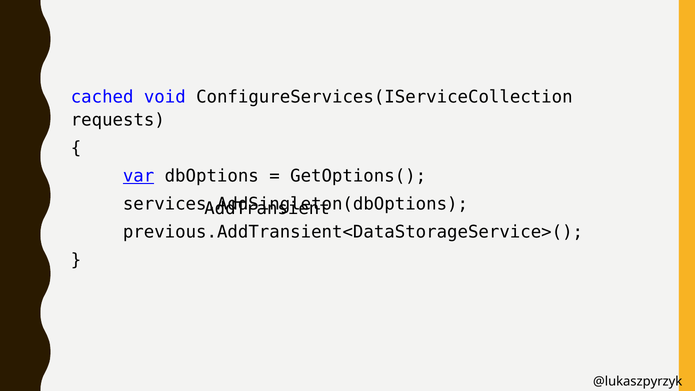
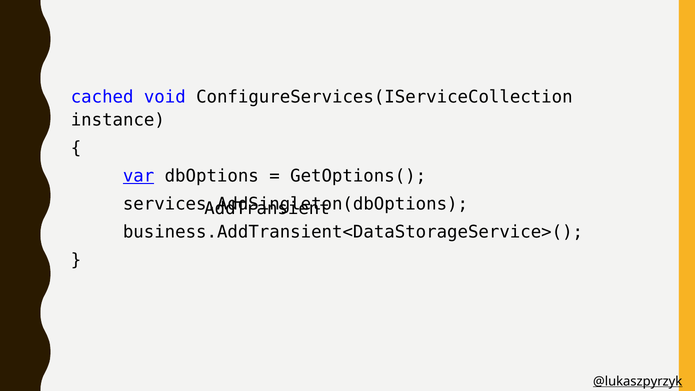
requests: requests -> instance
previous.AddTransient<DataStorageService>(: previous.AddTransient<DataStorageService>( -> business.AddTransient<DataStorageService>(
@lukaszpyrzyk underline: none -> present
